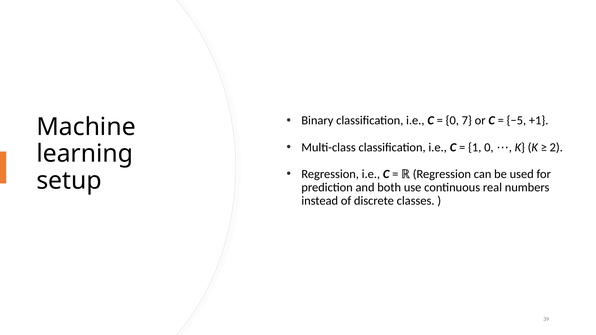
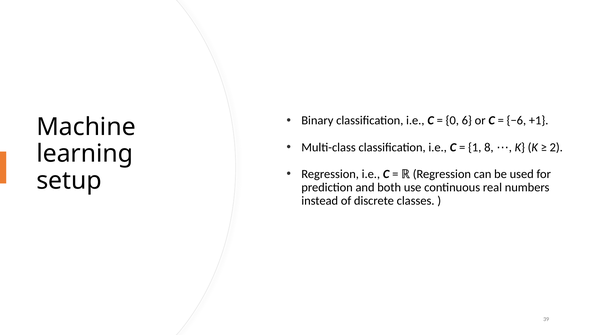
7: 7 -> 6
−5: −5 -> −6
1 0: 0 -> 8
